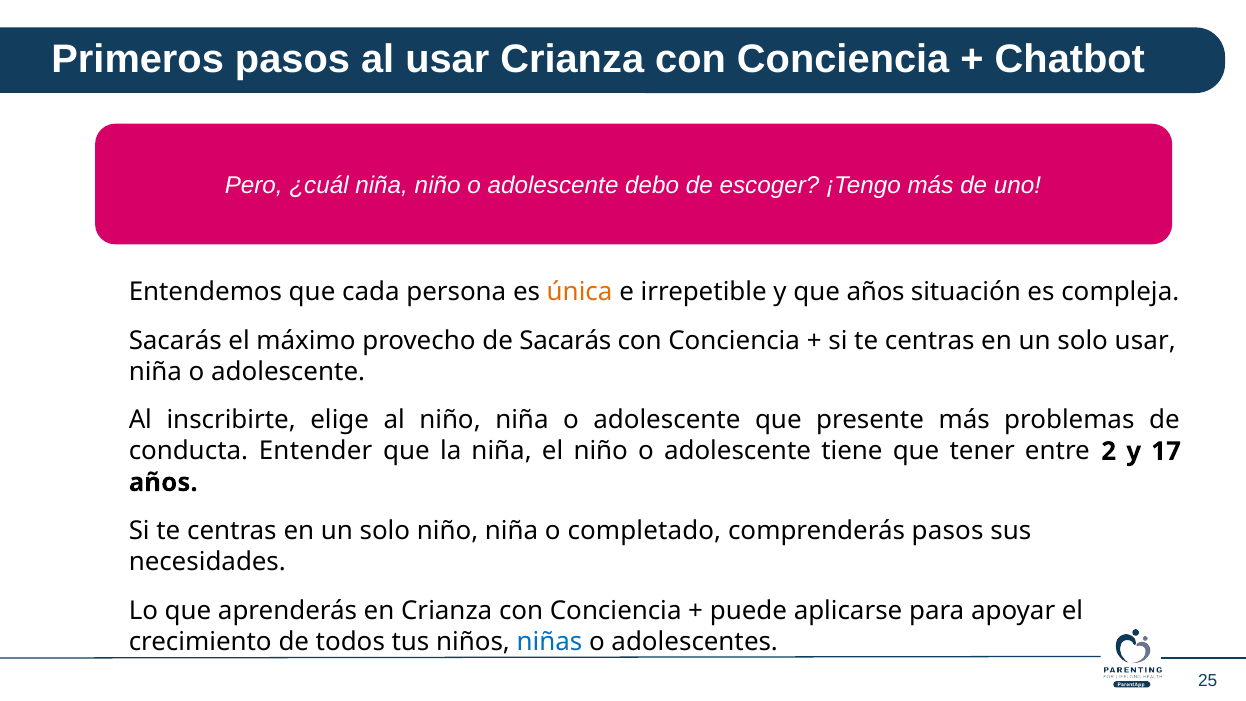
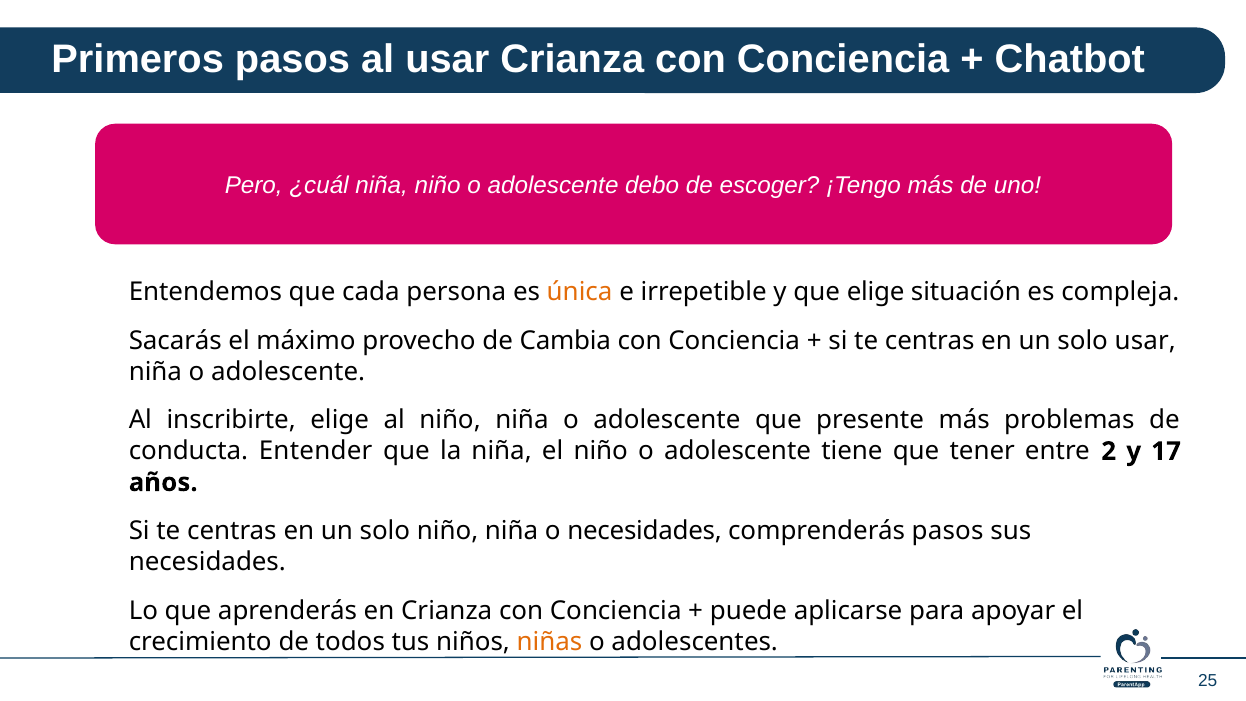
que años: años -> elige
de Sacarás: Sacarás -> Cambia
o completado: completado -> necesidades
niñas colour: blue -> orange
